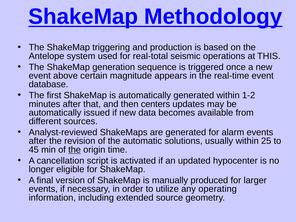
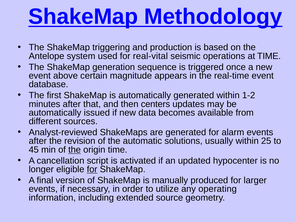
real-total: real-total -> real-vital
at THIS: THIS -> TIME
for at (92, 169) underline: none -> present
